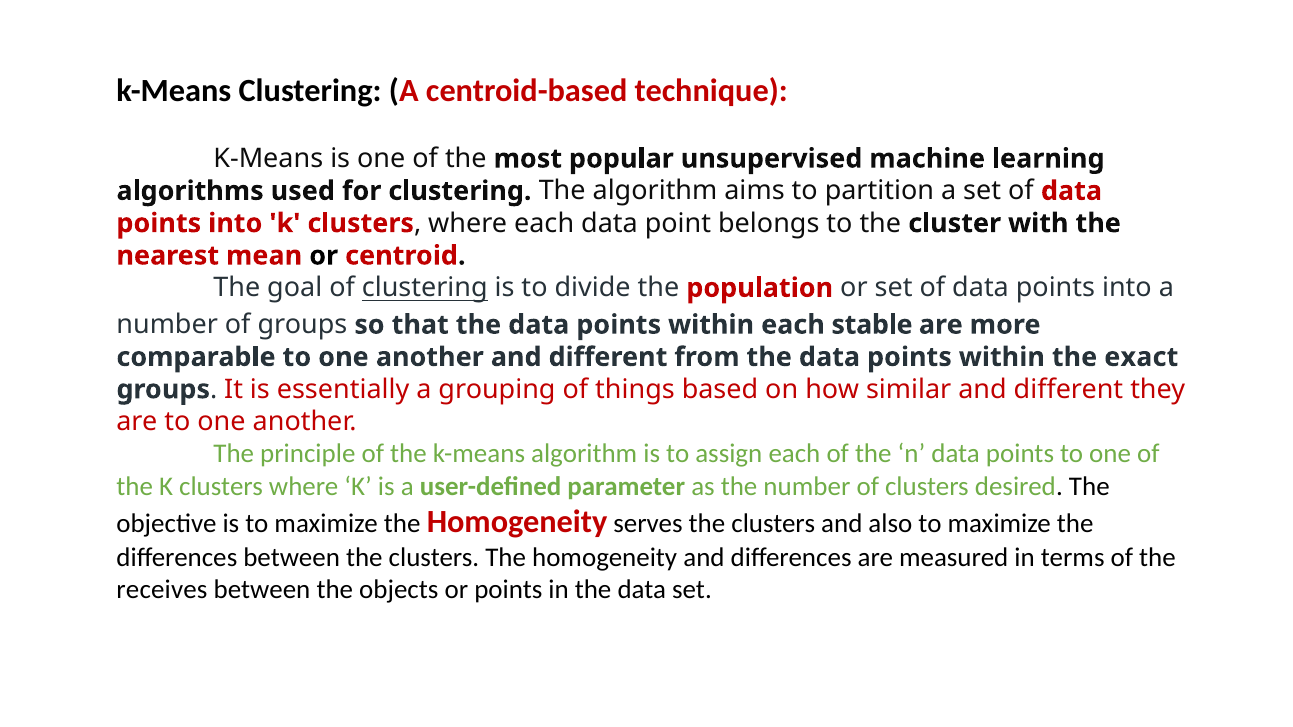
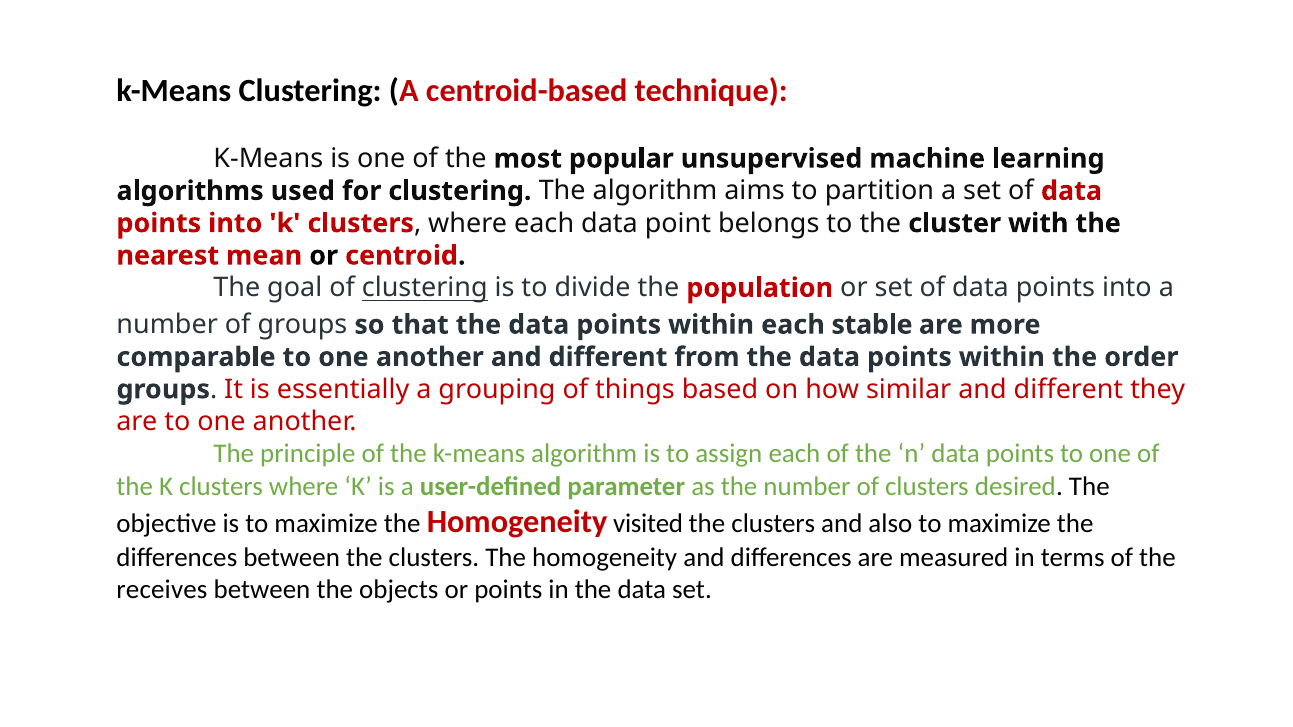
exact: exact -> order
serves: serves -> visited
